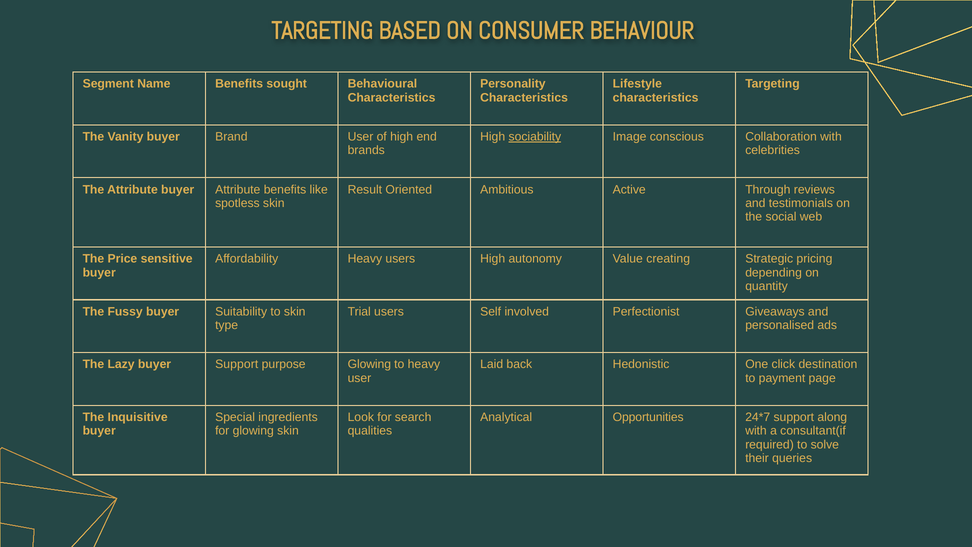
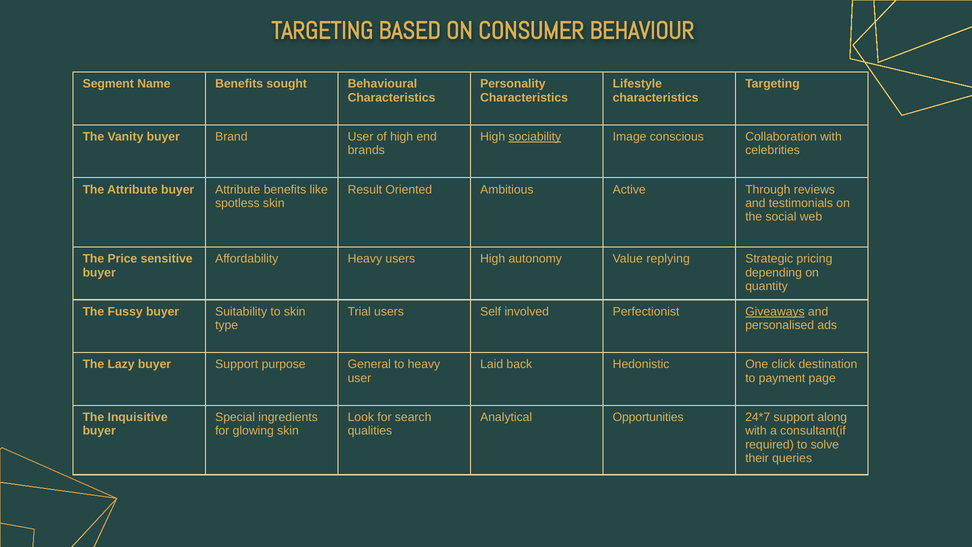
creating: creating -> replying
Giveaways underline: none -> present
purpose Glowing: Glowing -> General
